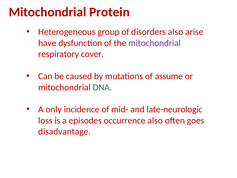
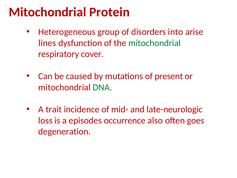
disorders also: also -> into
have: have -> lines
mitochondrial at (155, 43) colour: purple -> green
assume: assume -> present
only: only -> trait
disadvantage: disadvantage -> degeneration
